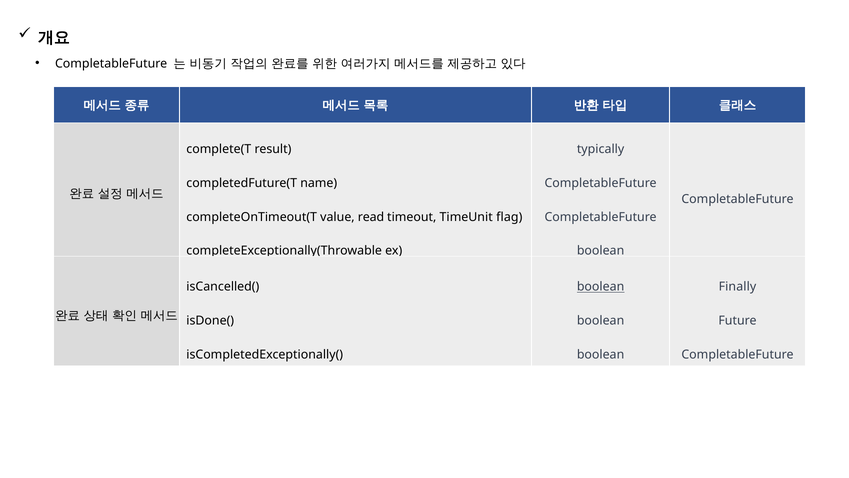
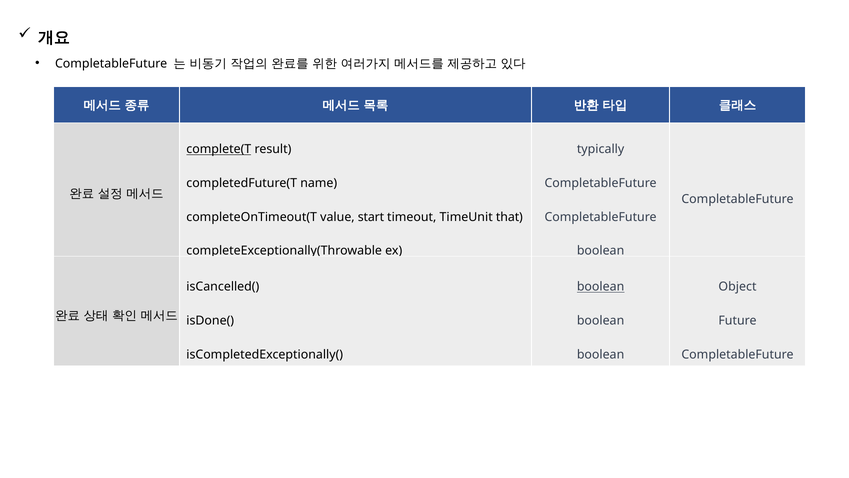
complete(T underline: none -> present
read: read -> start
flag: flag -> that
Finally: Finally -> Object
